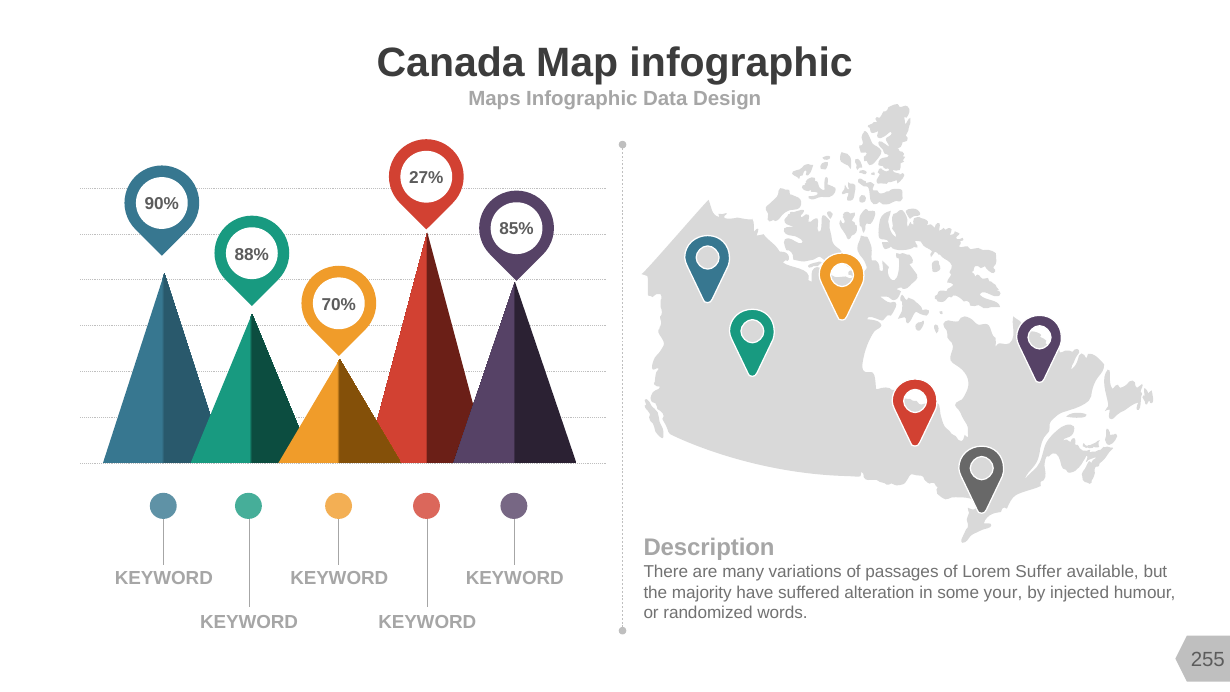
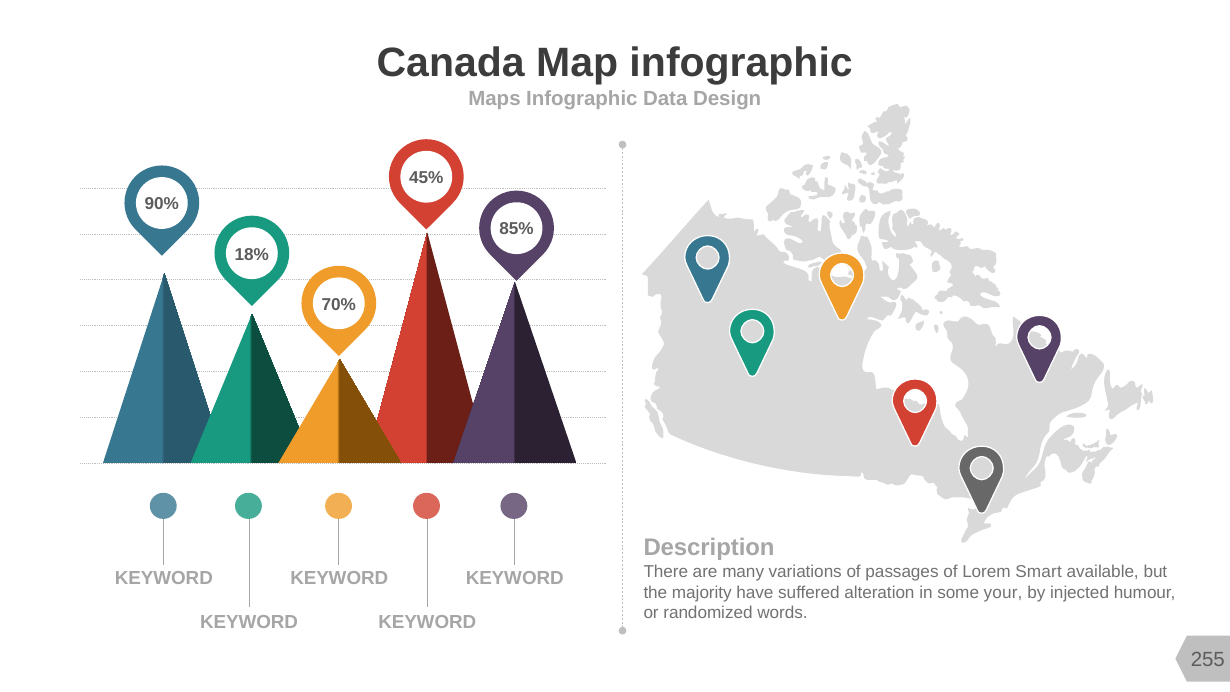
27%: 27% -> 45%
88%: 88% -> 18%
Suffer: Suffer -> Smart
